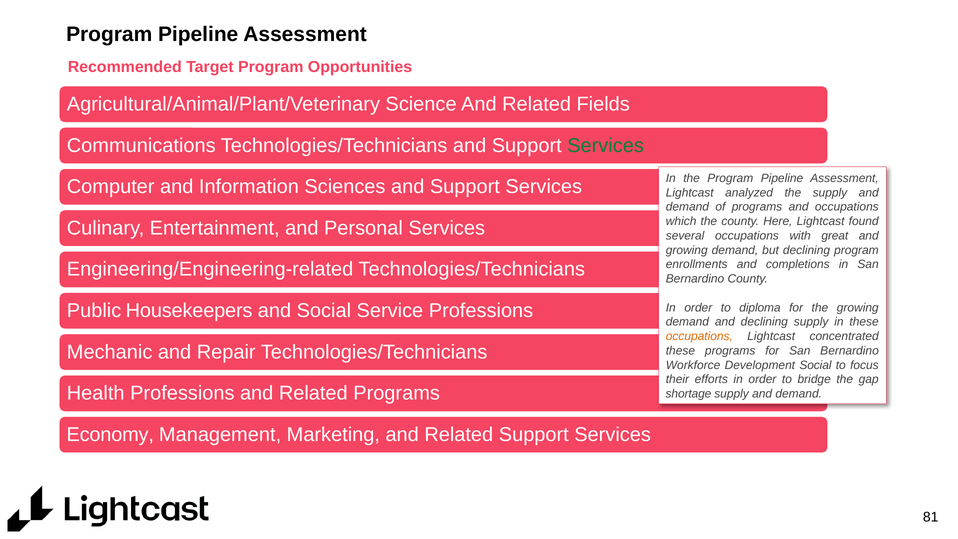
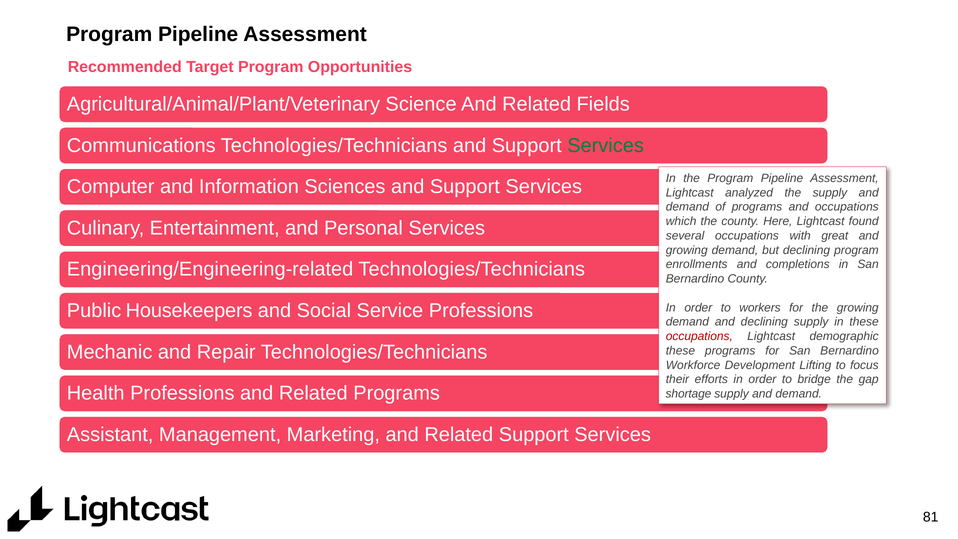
diploma: diploma -> workers
occupations at (699, 336) colour: orange -> red
concentrated: concentrated -> demographic
Development Social: Social -> Lifting
Economy: Economy -> Assistant
